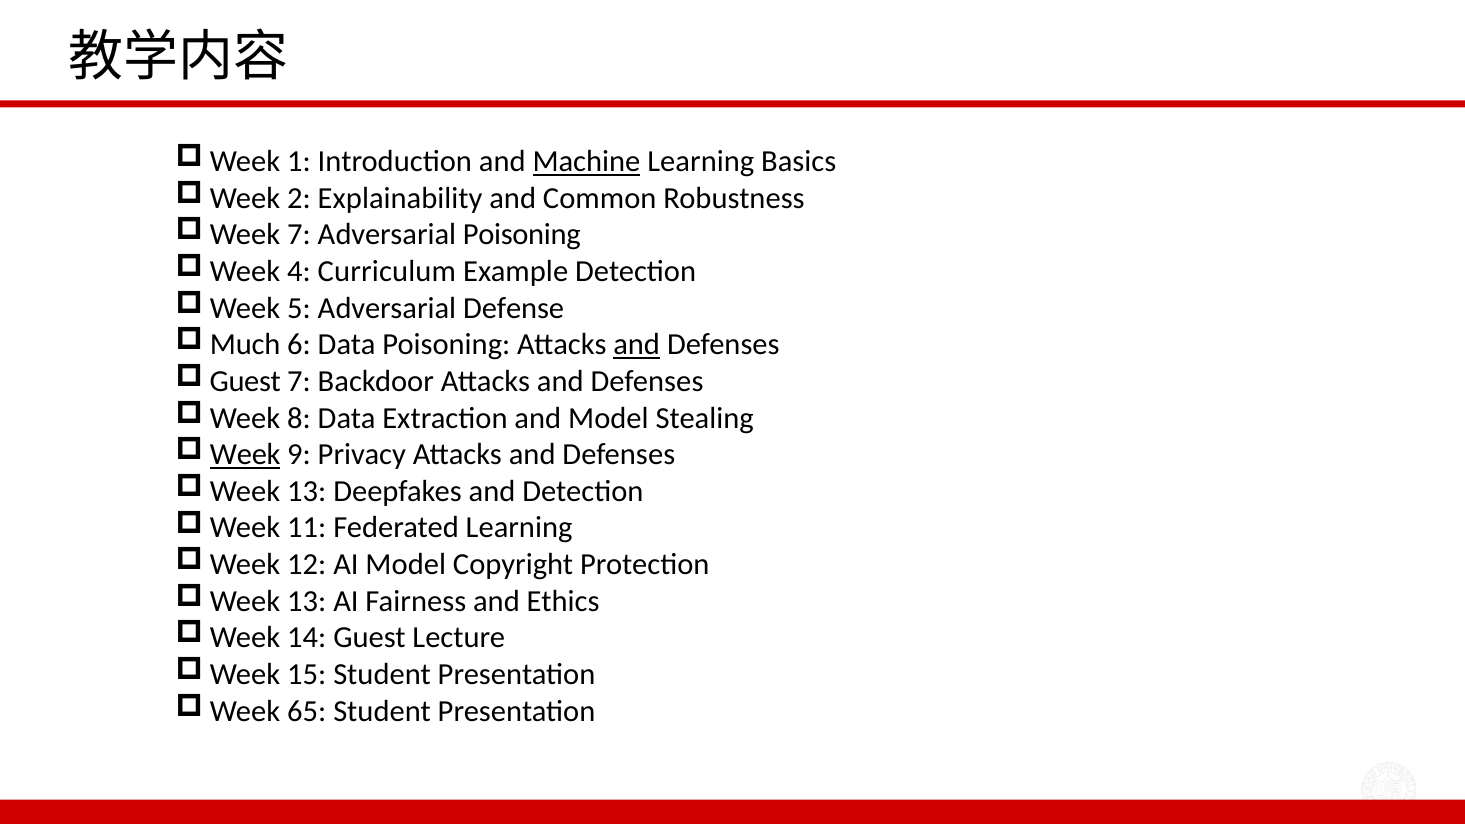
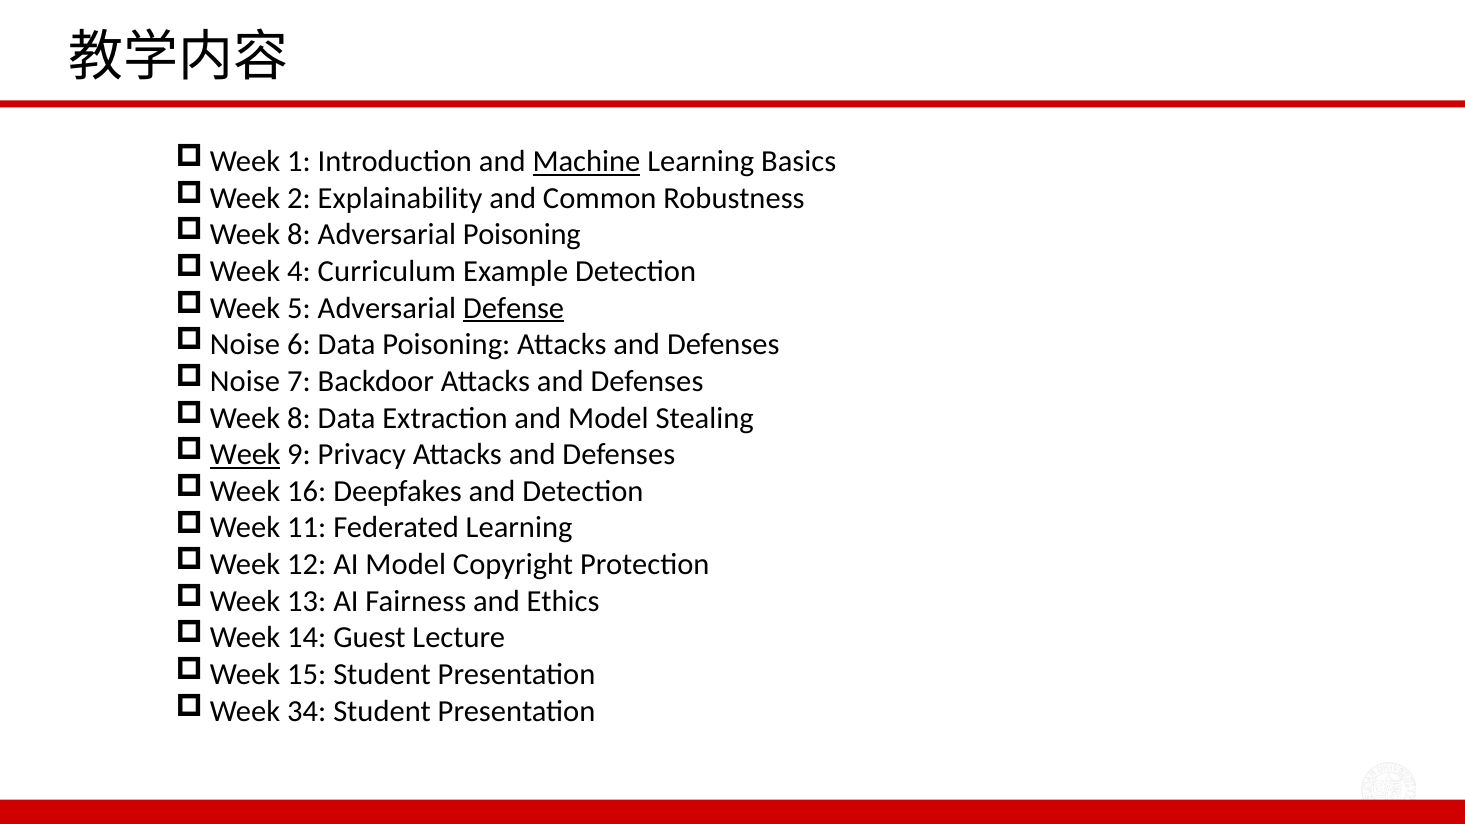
7 at (299, 235): 7 -> 8
Defense underline: none -> present
Much at (245, 345): Much -> Noise
and at (637, 345) underline: present -> none
Guest at (245, 381): Guest -> Noise
13 at (307, 491): 13 -> 16
65: 65 -> 34
